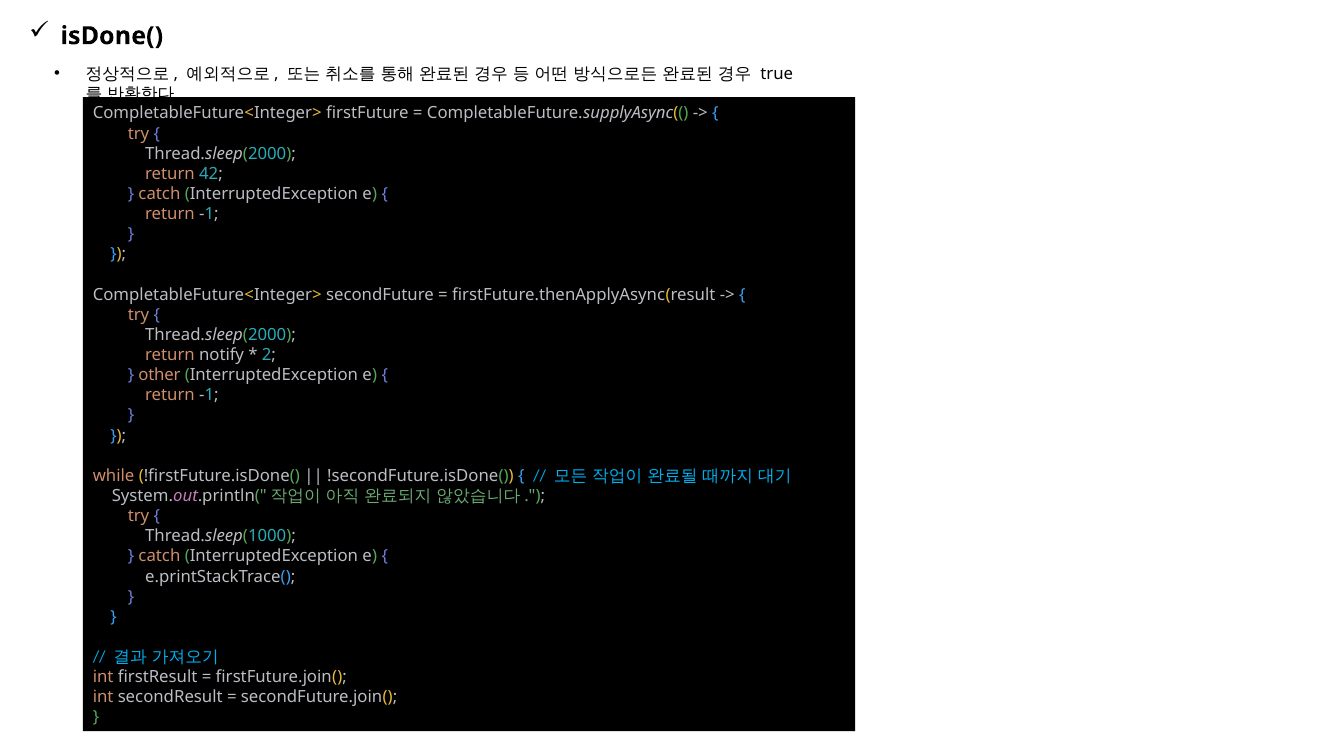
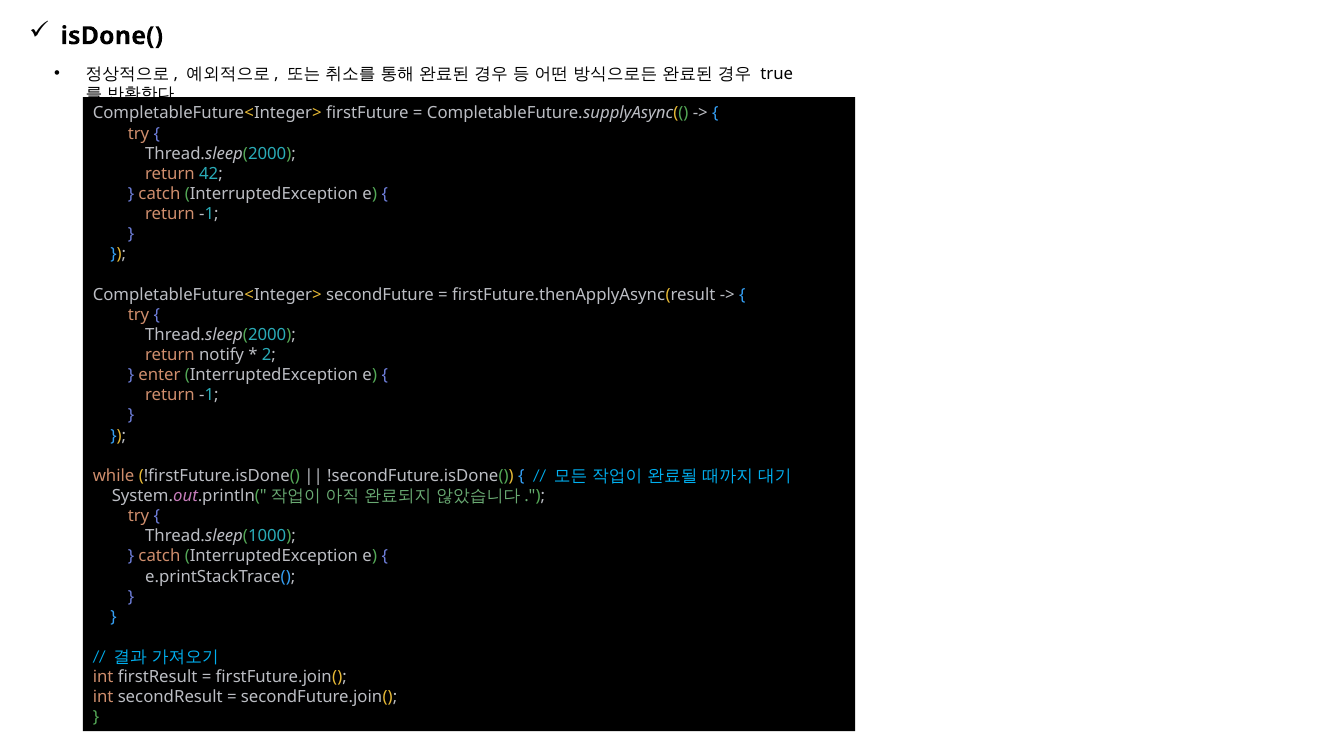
other: other -> enter
